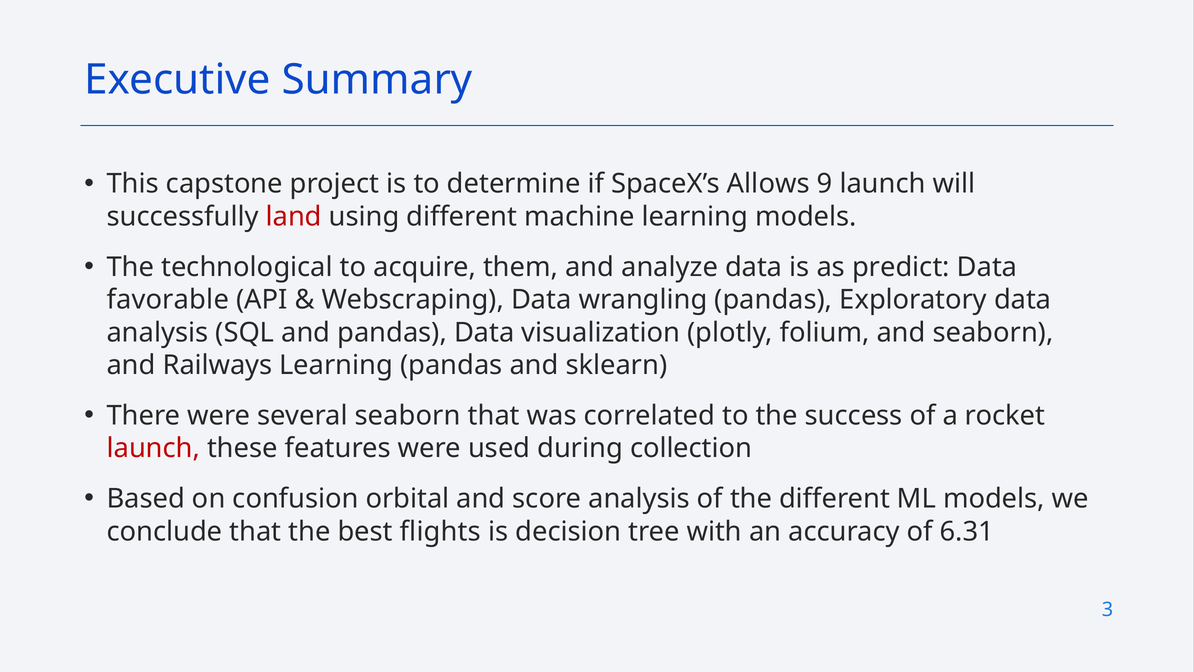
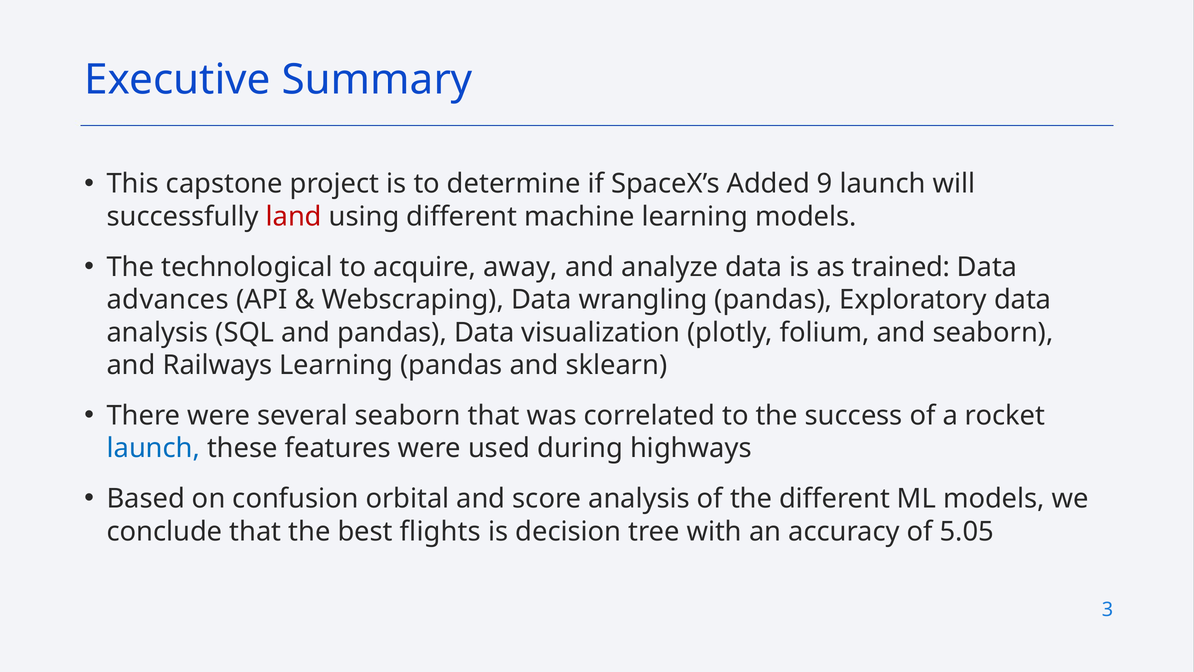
Allows: Allows -> Added
them: them -> away
predict: predict -> trained
favorable: favorable -> advances
launch at (153, 448) colour: red -> blue
collection: collection -> highways
6.31: 6.31 -> 5.05
